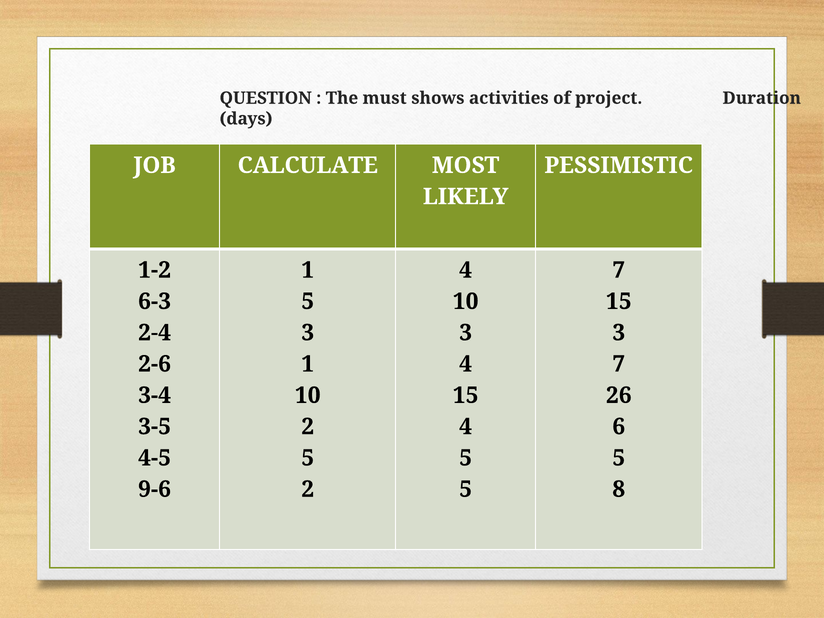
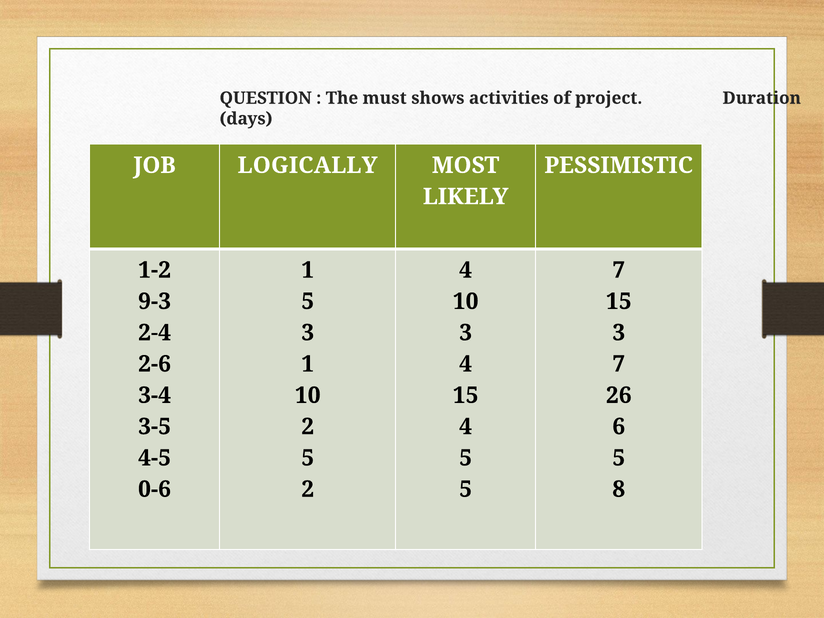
CALCULATE: CALCULATE -> LOGICALLY
6-3: 6-3 -> 9-3
9-6: 9-6 -> 0-6
